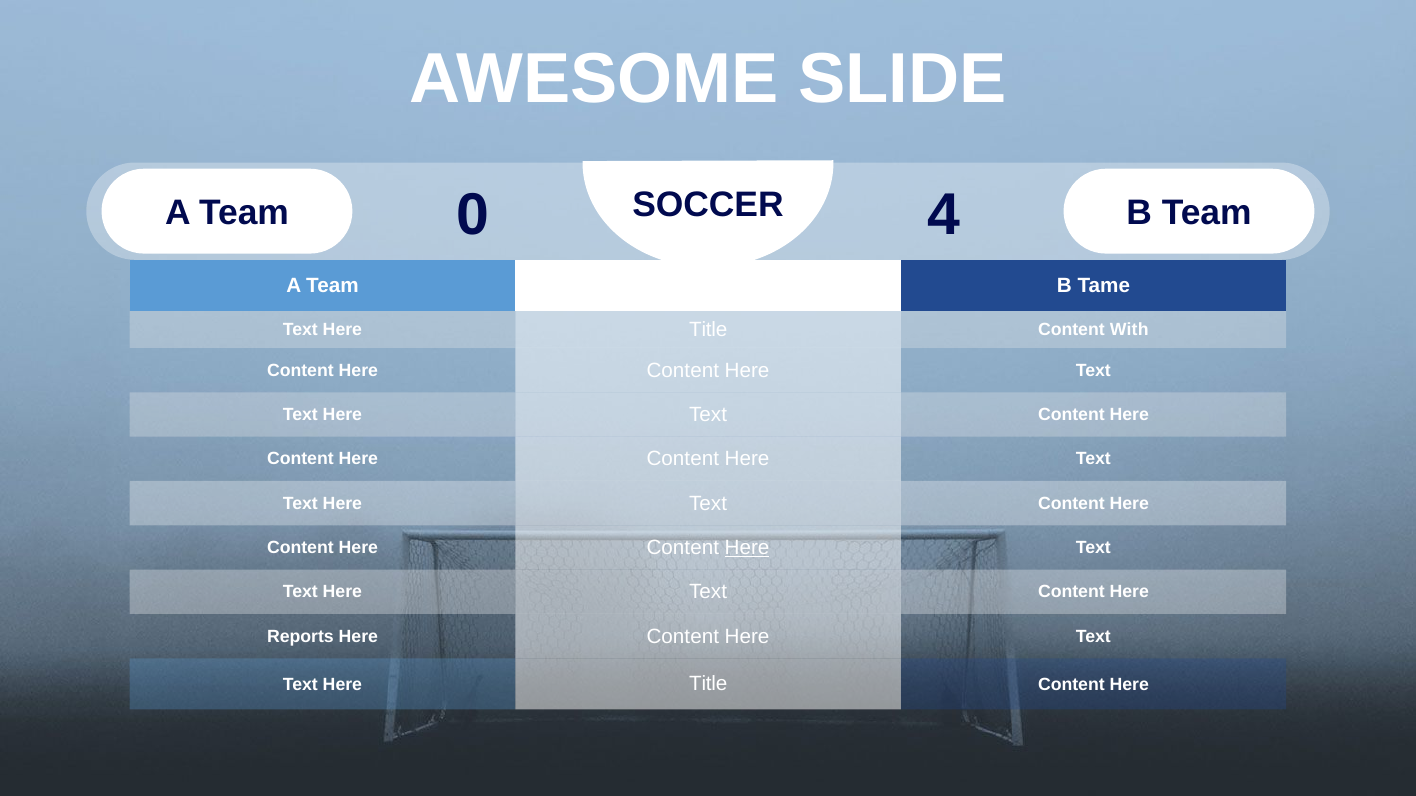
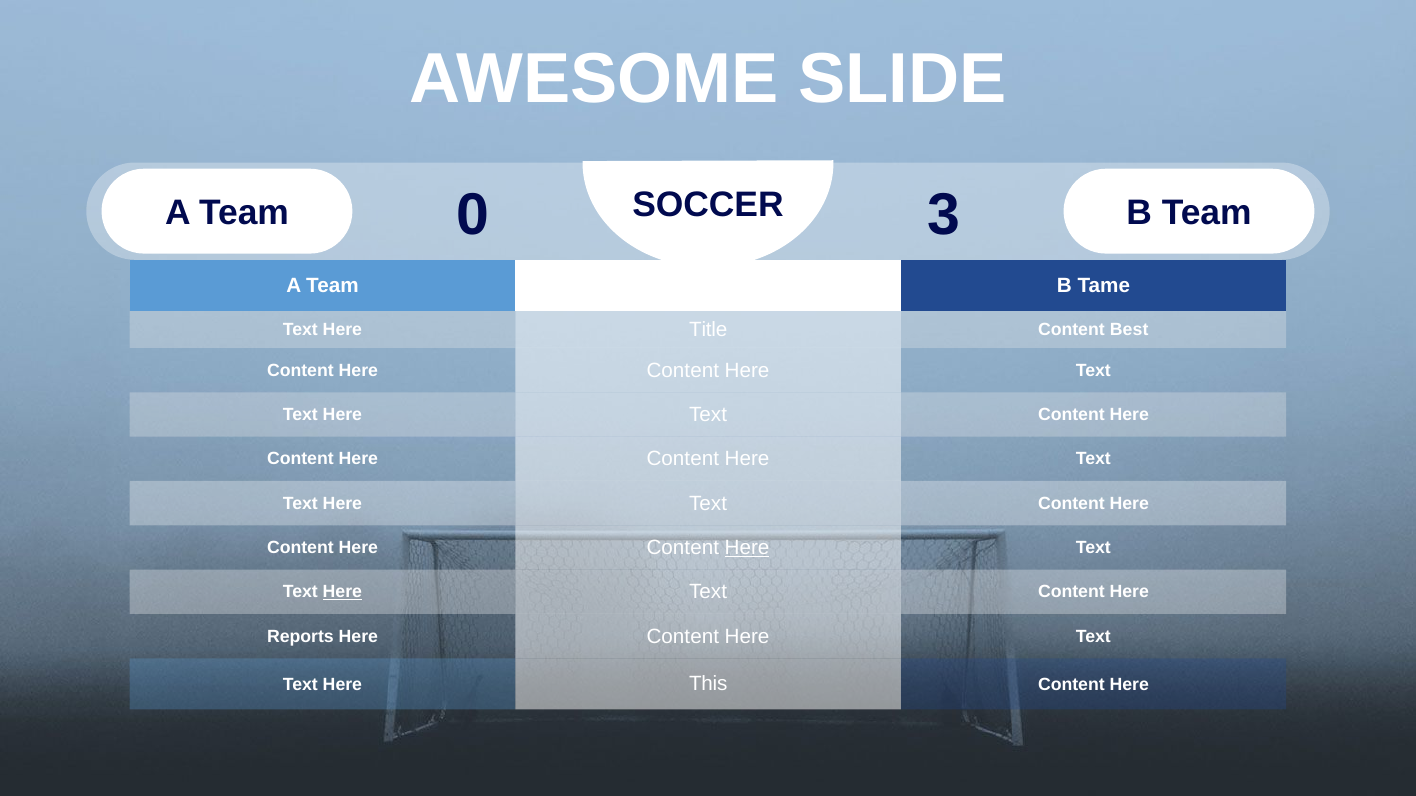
4: 4 -> 3
With: With -> Best
Here at (342, 592) underline: none -> present
Title at (708, 685): Title -> This
